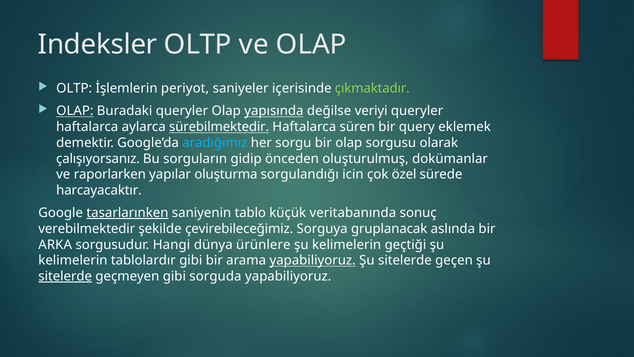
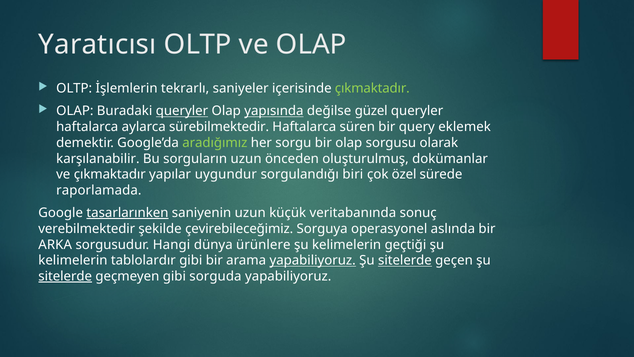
Indeksler: Indeksler -> Yaratıcısı
periyot: periyot -> tekrarlı
OLAP at (75, 111) underline: present -> none
queryler at (182, 111) underline: none -> present
veriyi: veriyi -> güzel
sürebilmektedir underline: present -> none
aradığımız colour: light blue -> light green
çalışıyorsanız: çalışıyorsanız -> karşılanabilir
sorguların gidip: gidip -> uzun
ve raporlarken: raporlarken -> çıkmaktadır
oluşturma: oluşturma -> uygundur
icin: icin -> biri
harcayacaktır: harcayacaktır -> raporlamada
saniyenin tablo: tablo -> uzun
gruplanacak: gruplanacak -> operasyonel
sitelerde at (405, 260) underline: none -> present
